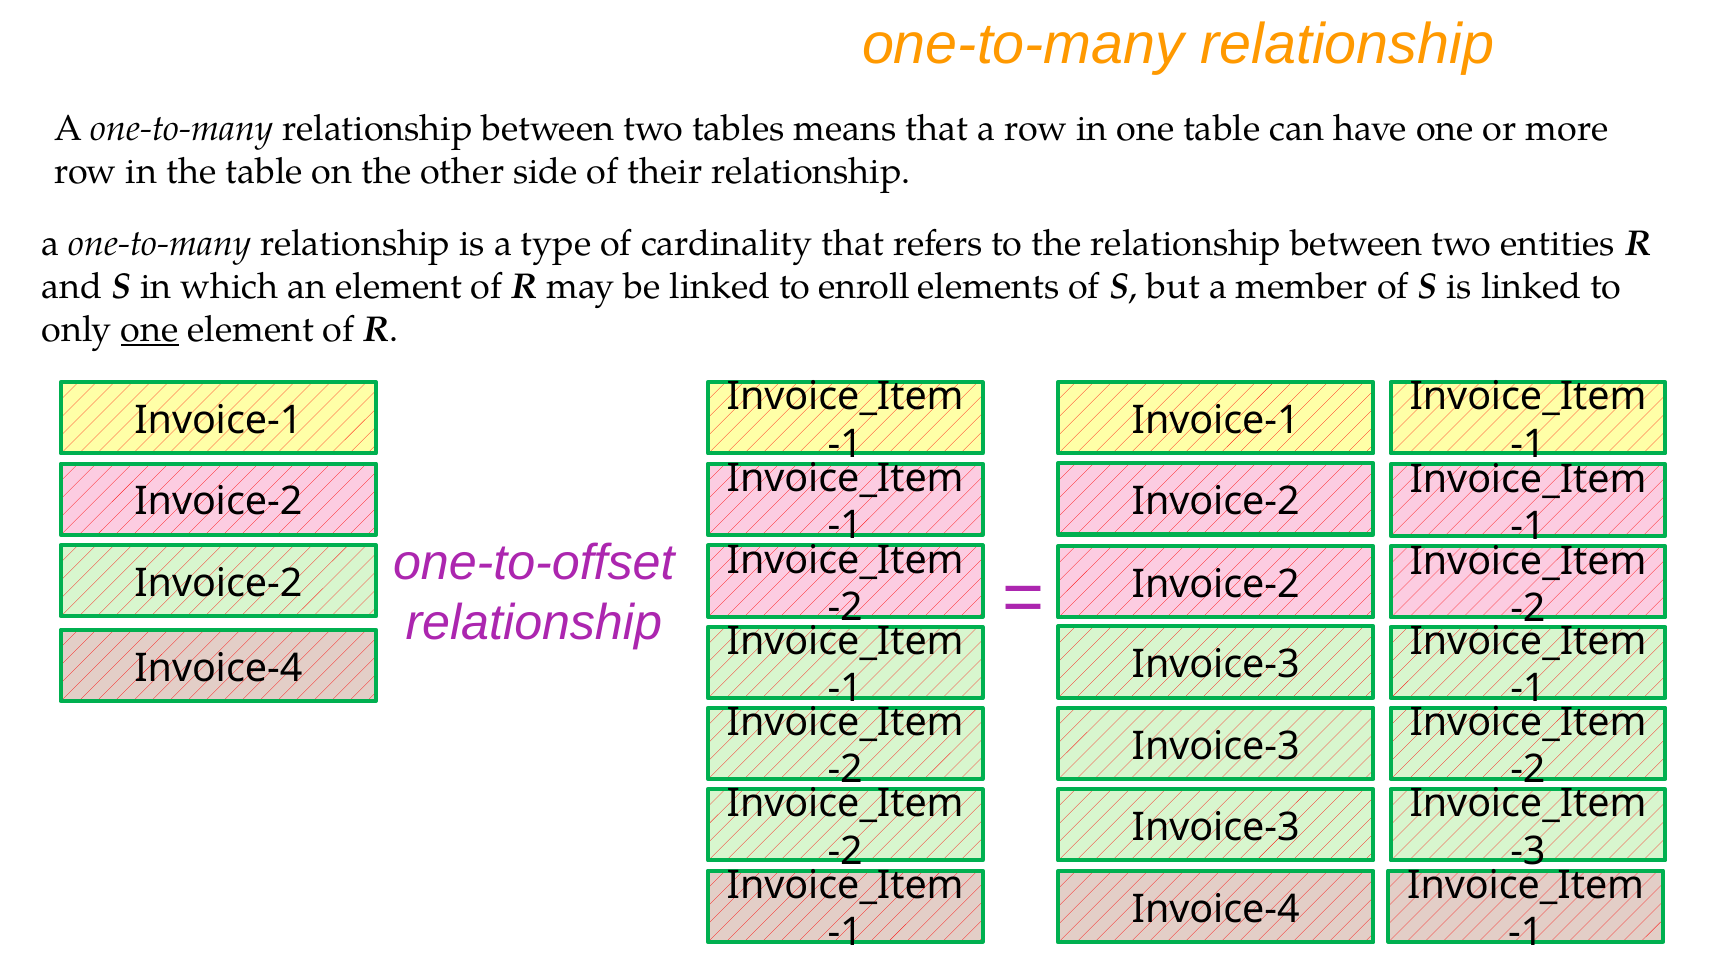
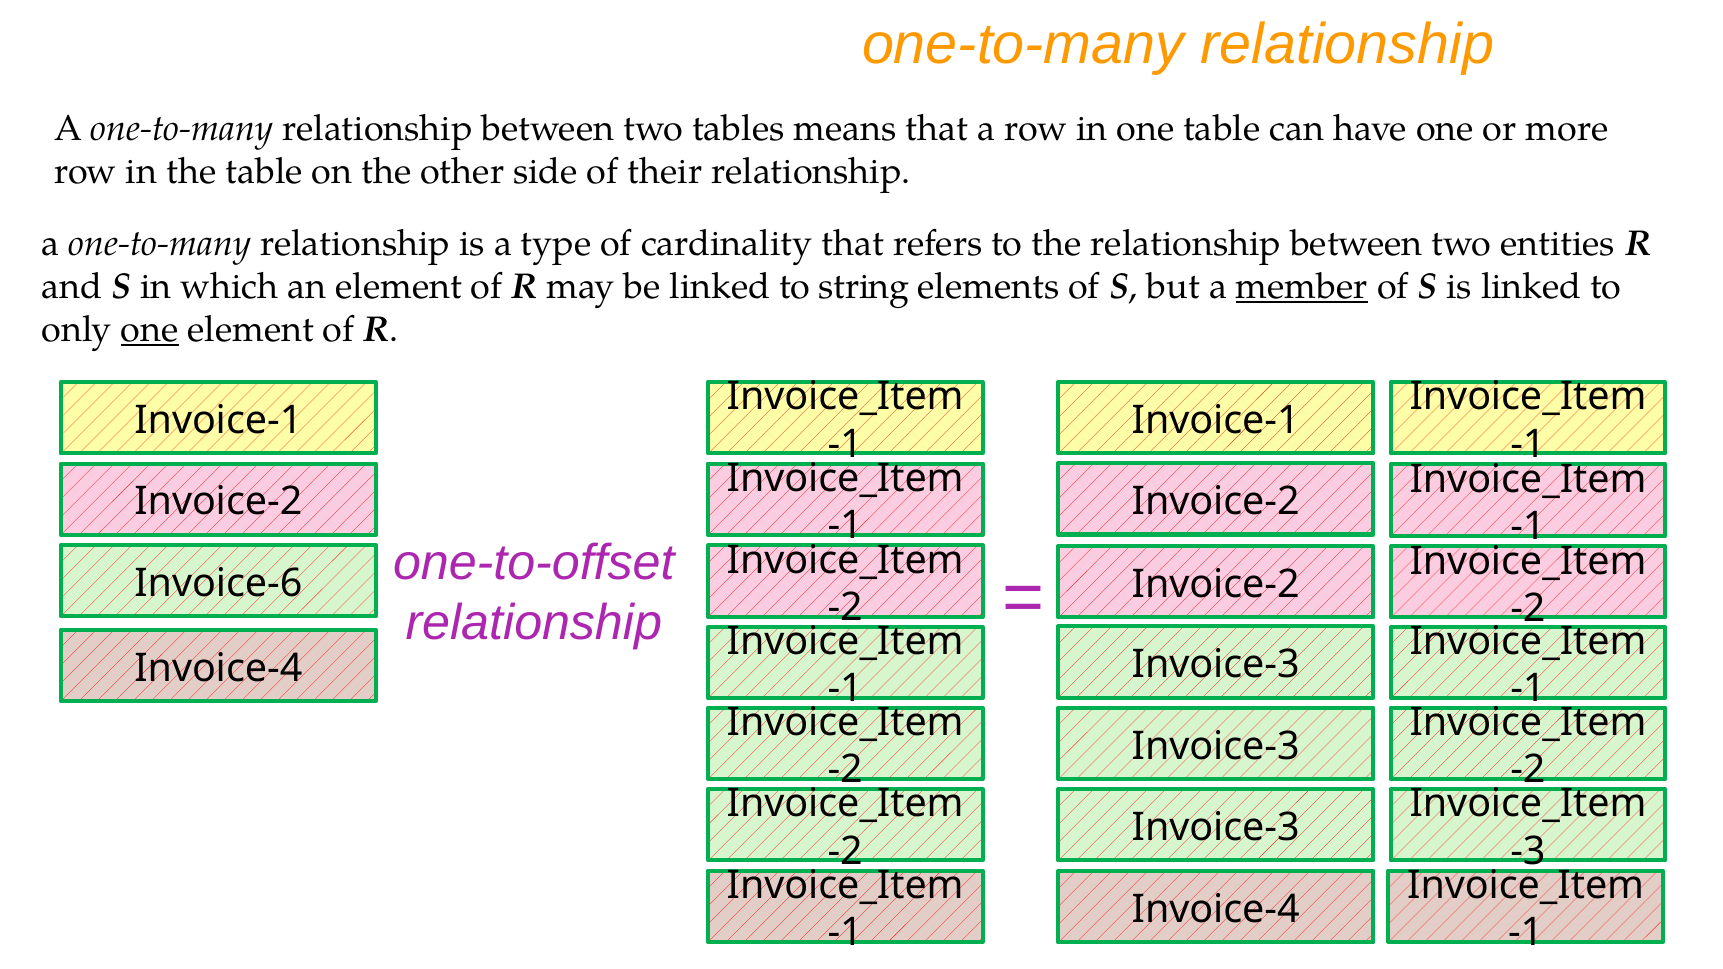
enroll: enroll -> string
member underline: none -> present
Invoice-2 at (218, 583): Invoice-2 -> Invoice-6
